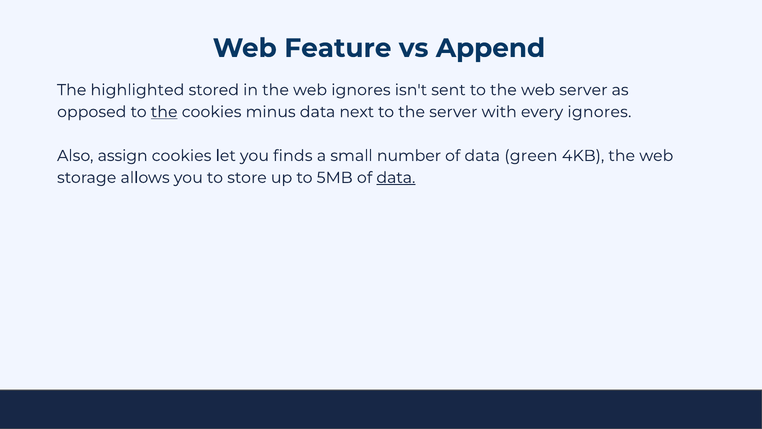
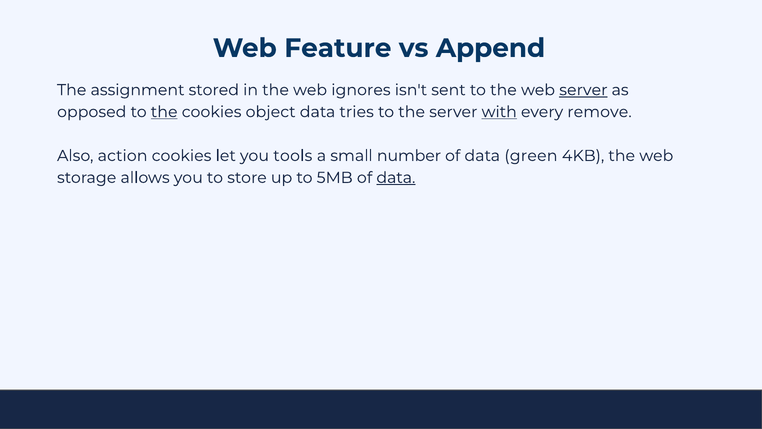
highlighted: highlighted -> assignment
server at (583, 90) underline: none -> present
minus: minus -> object
next: next -> tries
with underline: none -> present
every ignores: ignores -> remove
assign: assign -> action
finds: finds -> tools
